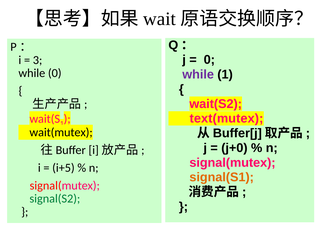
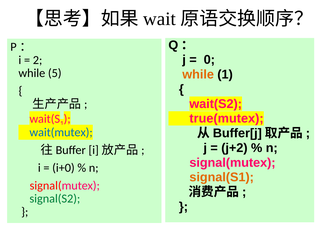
3: 3 -> 2
while 0: 0 -> 5
while at (198, 74) colour: purple -> orange
text(mutex: text(mutex -> true(mutex
wait(mutex colour: black -> blue
j+0: j+0 -> j+2
i+5: i+5 -> i+0
